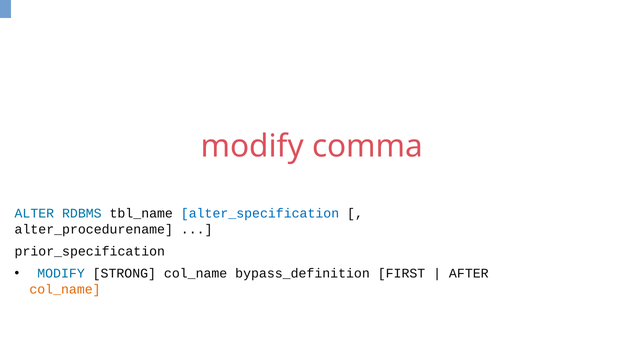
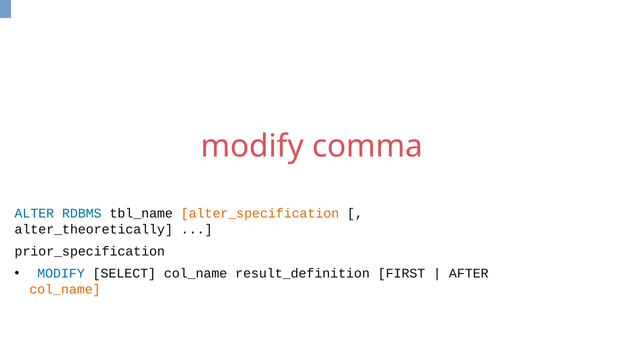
alter_specification colour: blue -> orange
alter_procedurename: alter_procedurename -> alter_theoretically
STRONG: STRONG -> SELECT
bypass_definition: bypass_definition -> result_definition
